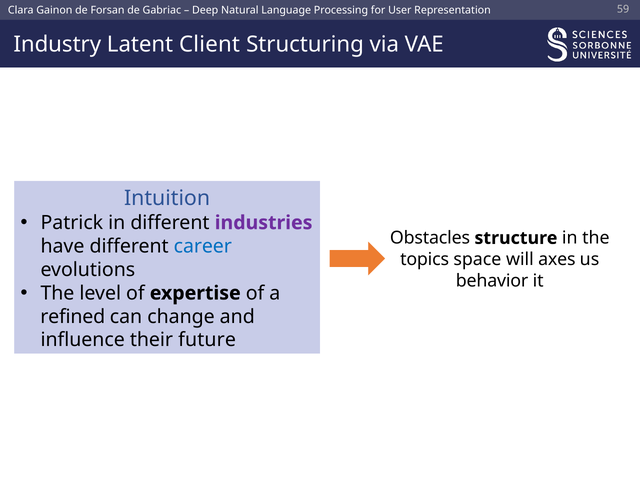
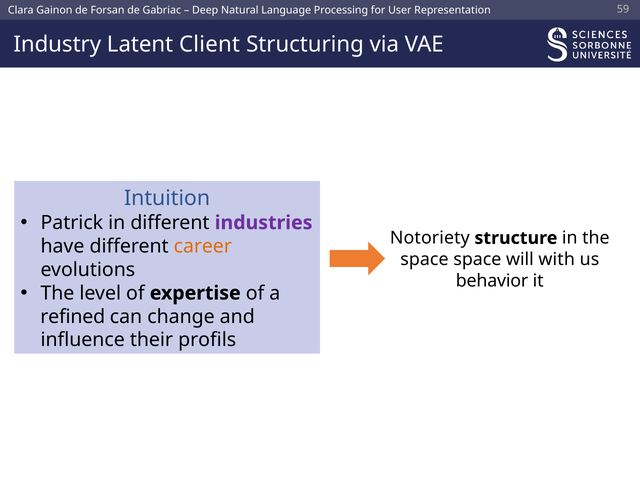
Obstacles: Obstacles -> Notoriety
career colour: blue -> orange
topics at (425, 259): topics -> space
axes: axes -> with
future: future -> profils
